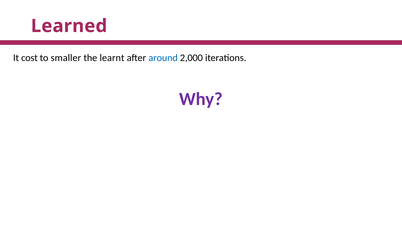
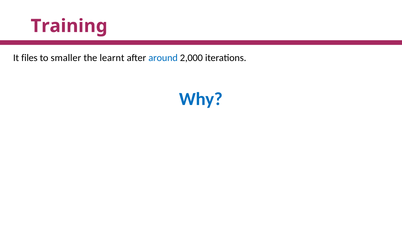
Learned: Learned -> Training
cost: cost -> files
Why colour: purple -> blue
